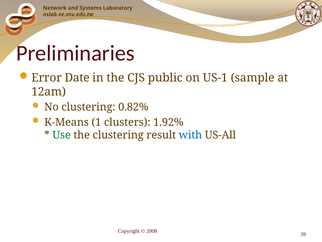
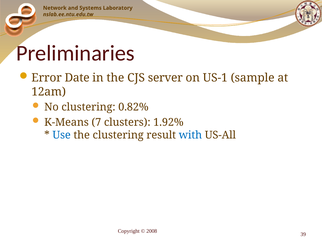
public: public -> server
1: 1 -> 7
Use colour: green -> blue
